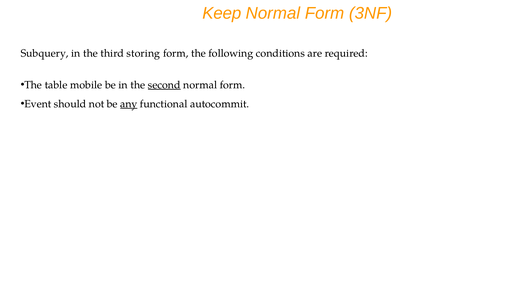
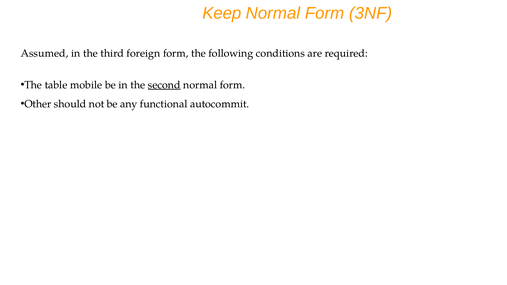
Subquery: Subquery -> Assumed
storing: storing -> foreign
Event: Event -> Other
any underline: present -> none
